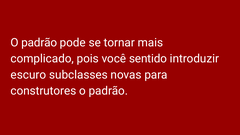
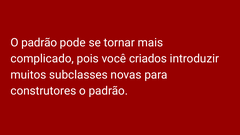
sentido: sentido -> criados
escuro: escuro -> muitos
